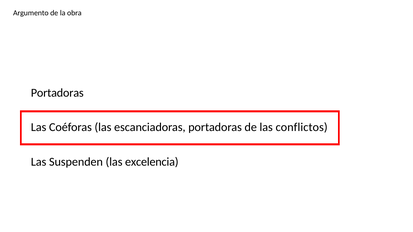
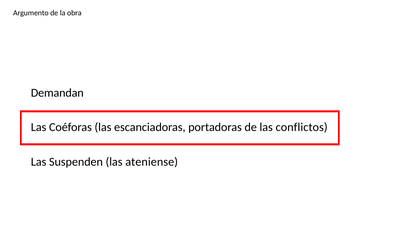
Portadoras at (57, 93): Portadoras -> Demandan
excelencia: excelencia -> ateniense
